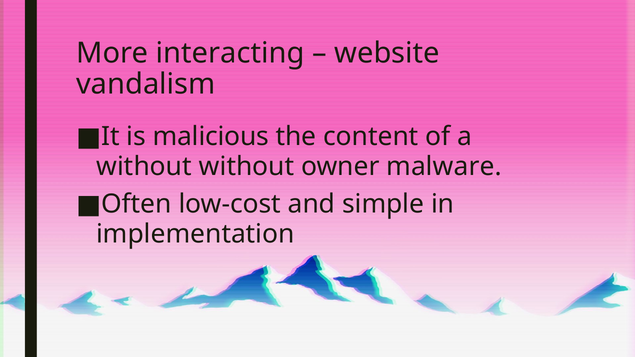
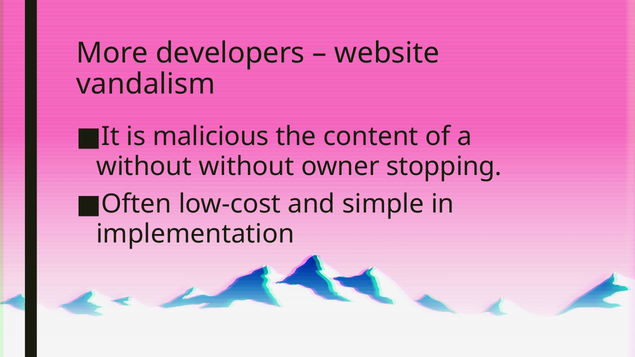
interacting: interacting -> developers
malware: malware -> stopping
